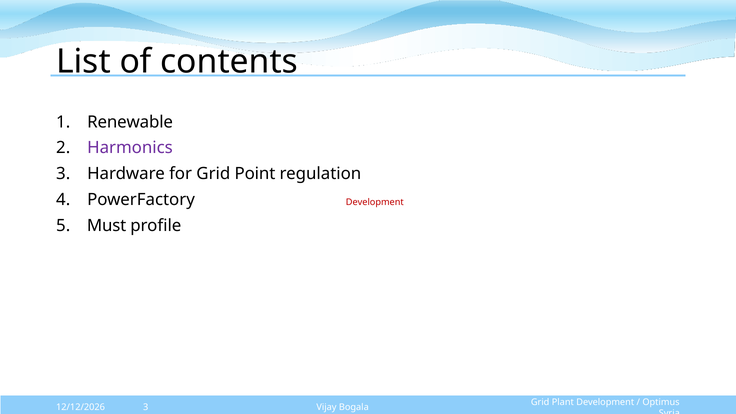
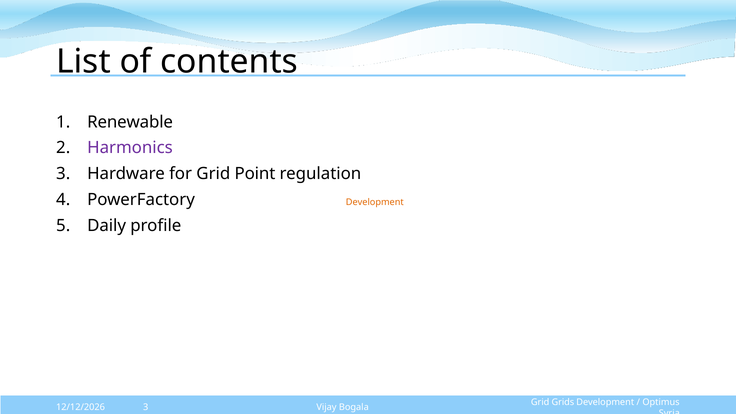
Development at (375, 202) colour: red -> orange
Must: Must -> Daily
Plant: Plant -> Grids
